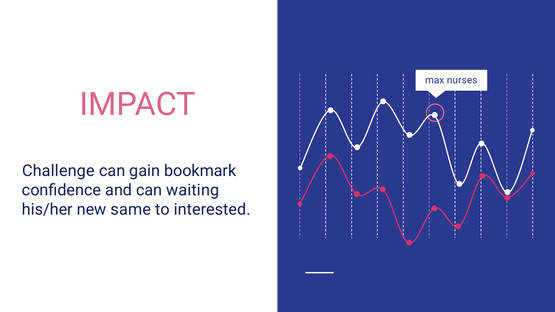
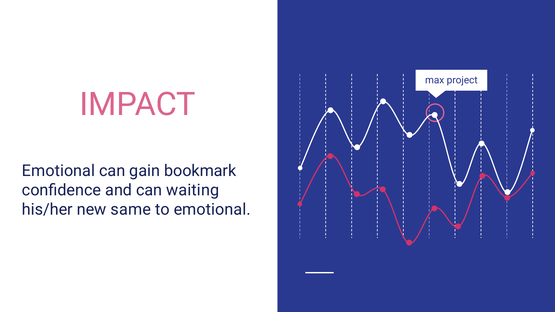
nurses: nurses -> project
Challenge at (58, 171): Challenge -> Emotional
to interested: interested -> emotional
